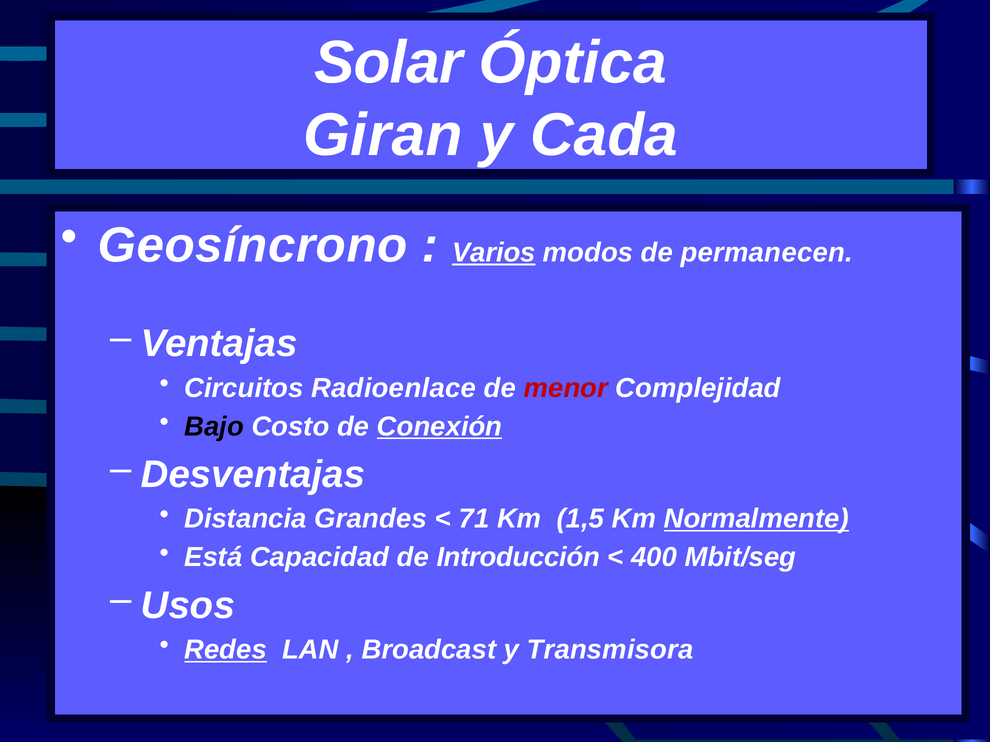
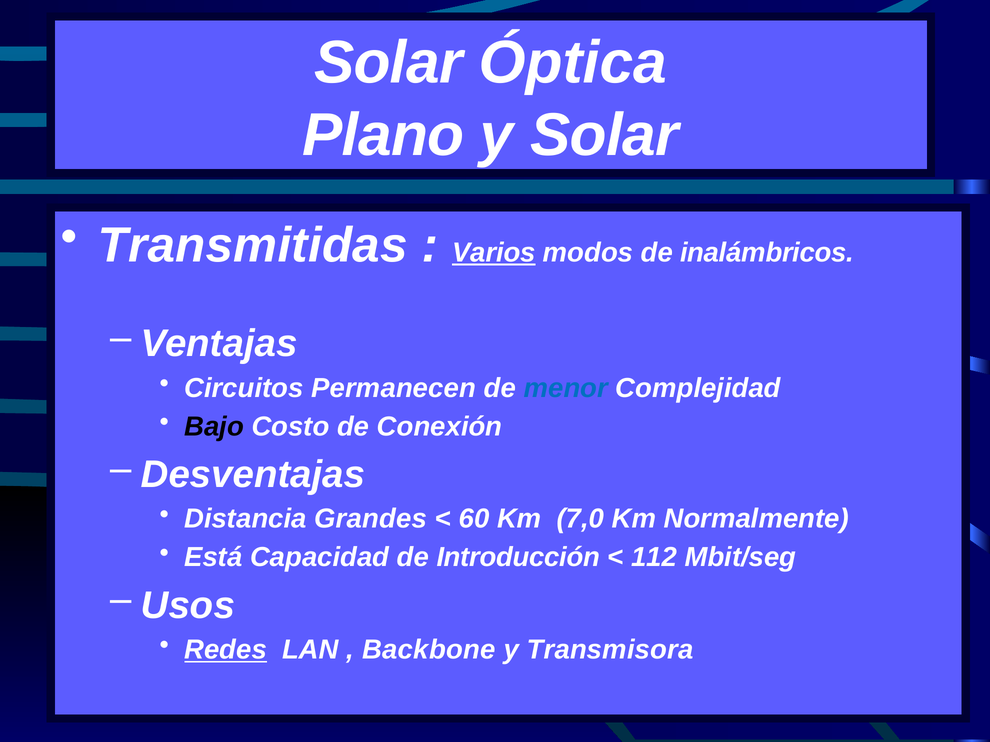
Giran: Giran -> Plano
y Cada: Cada -> Solar
Geosíncrono: Geosíncrono -> Transmitidas
permanecen: permanecen -> inalámbricos
Radioenlace: Radioenlace -> Permanecen
menor colour: red -> blue
Conexión underline: present -> none
71: 71 -> 60
1,5: 1,5 -> 7,0
Normalmente underline: present -> none
400: 400 -> 112
Broadcast: Broadcast -> Backbone
